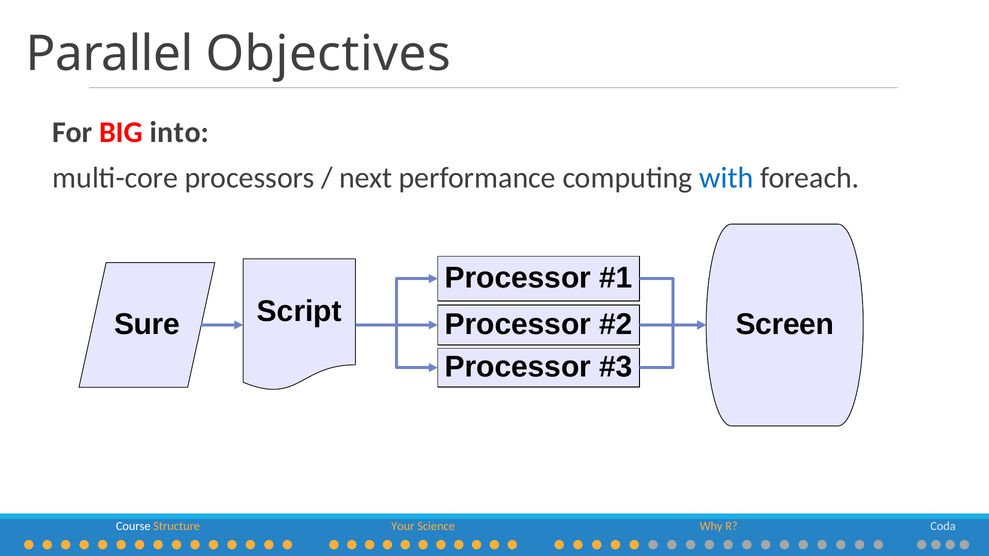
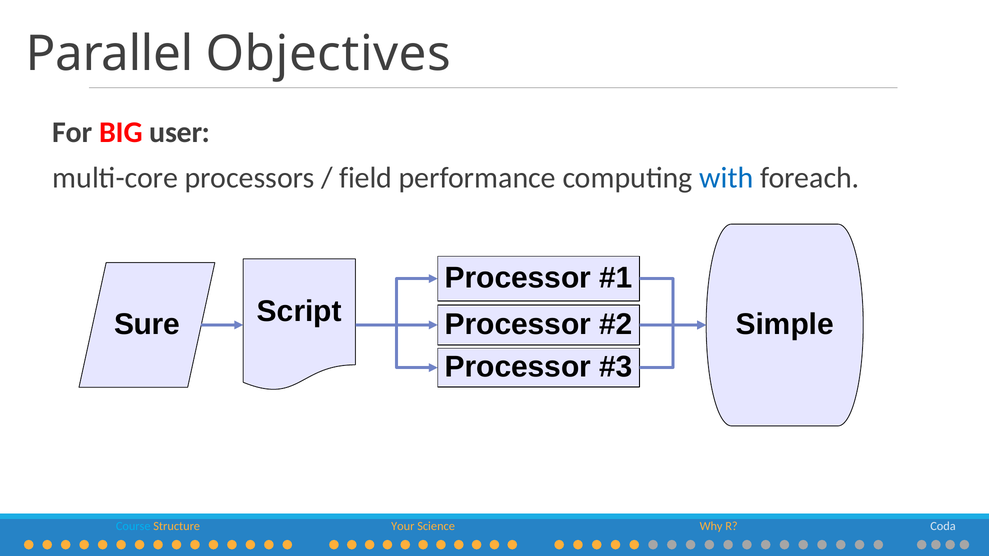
into: into -> user
next: next -> field
Screen: Screen -> Simple
Course colour: white -> light blue
